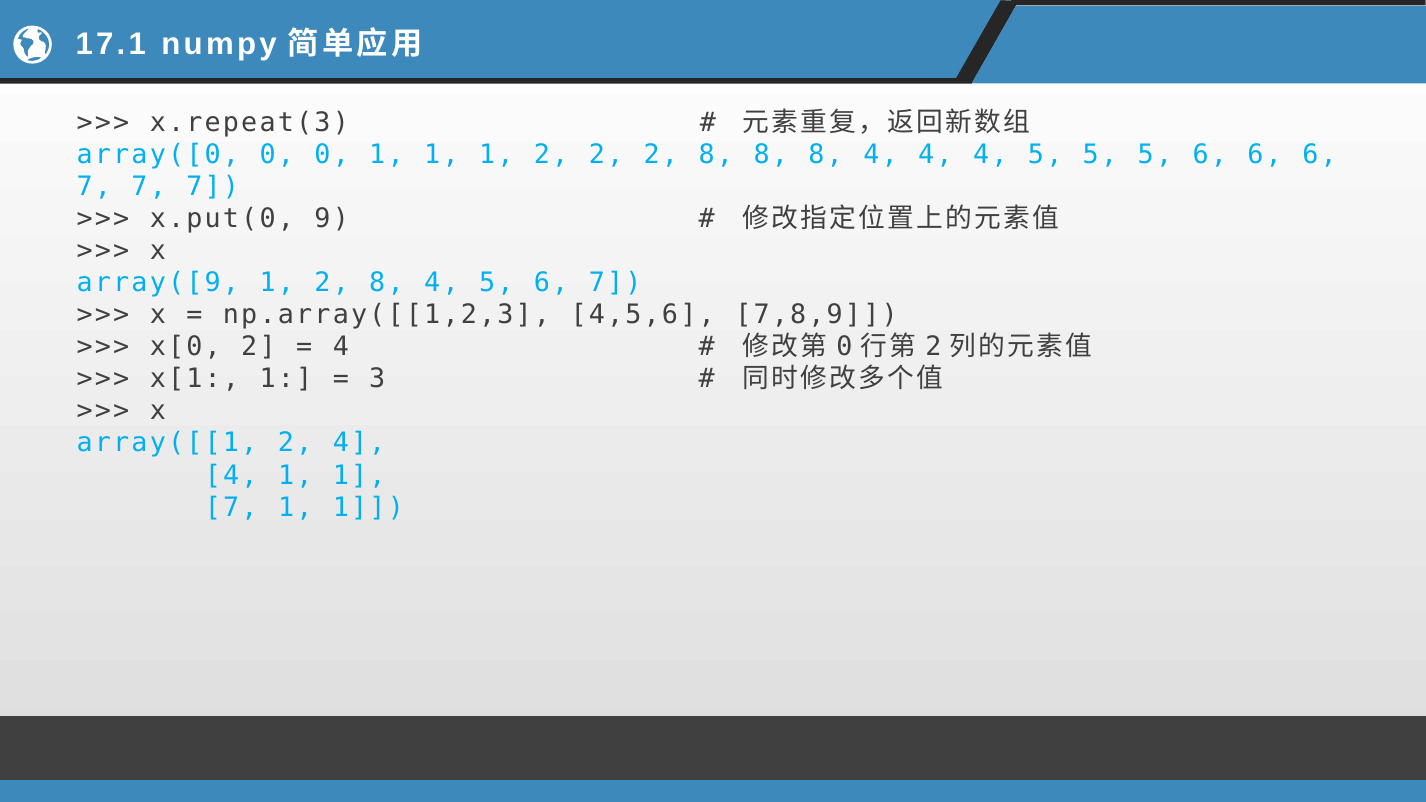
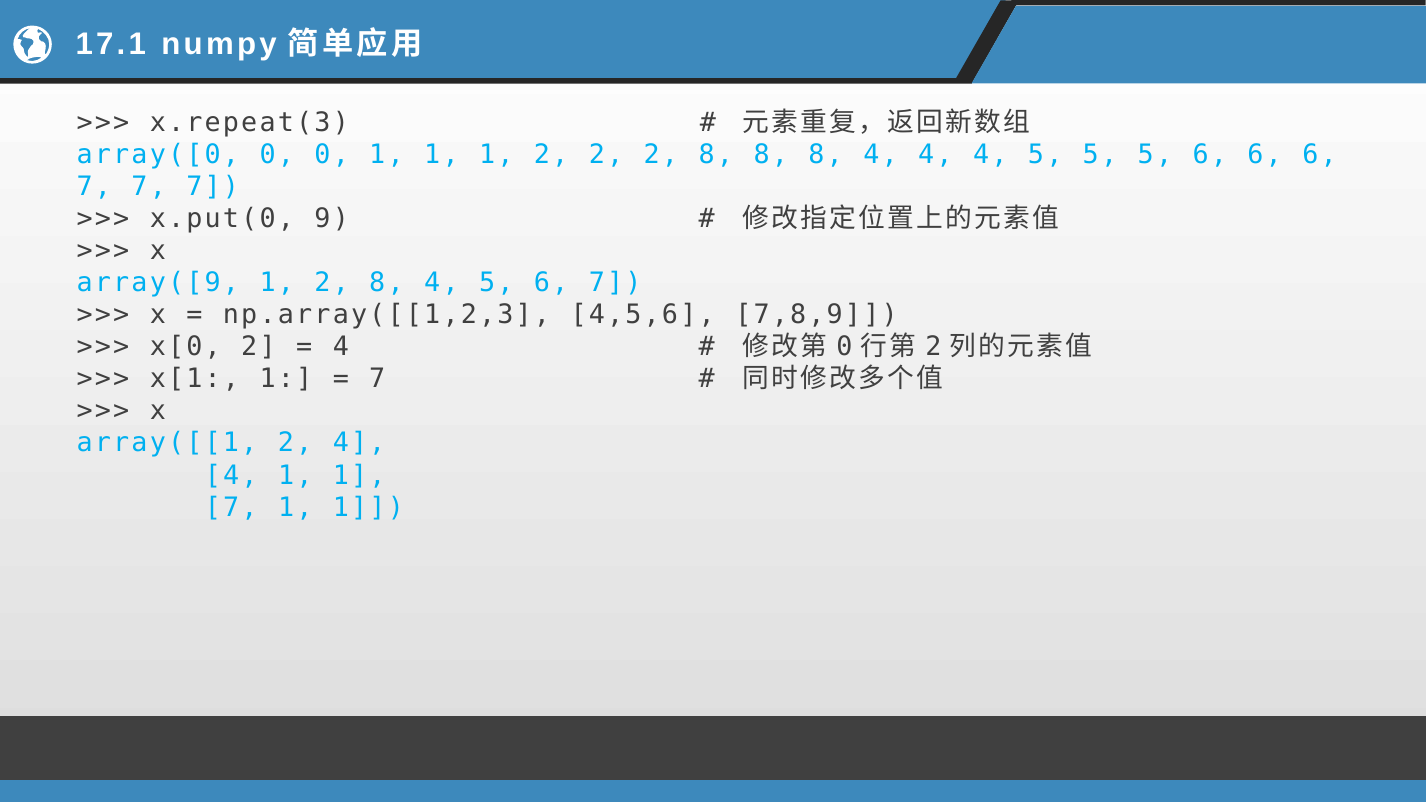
3 at (377, 379): 3 -> 7
